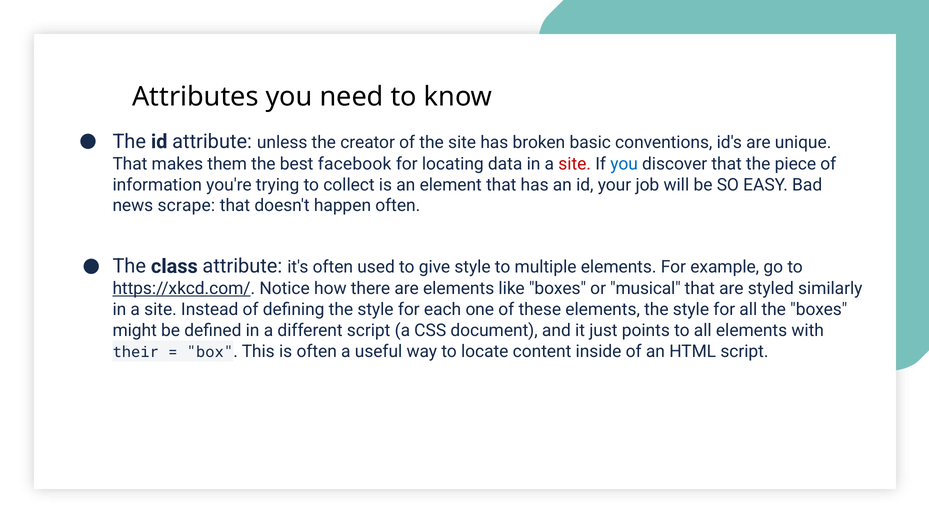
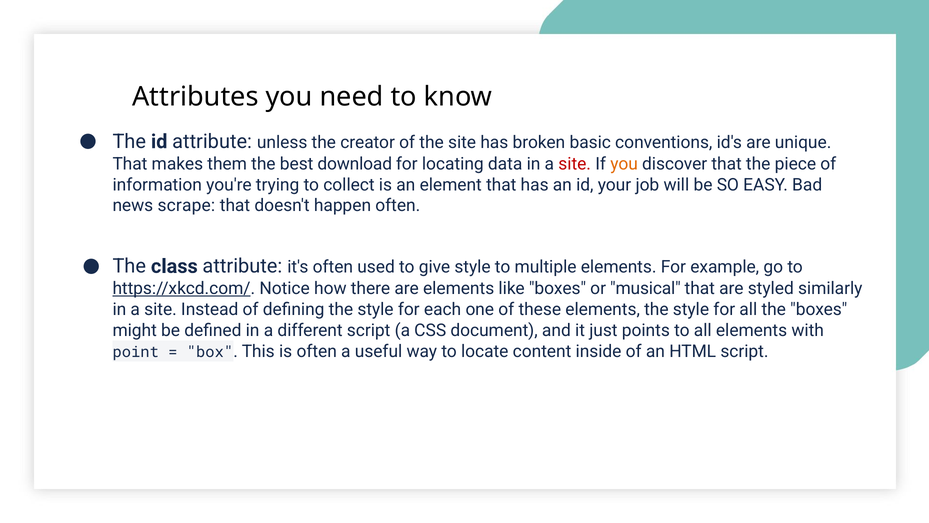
facebook: facebook -> download
you at (624, 164) colour: blue -> orange
their: their -> point
